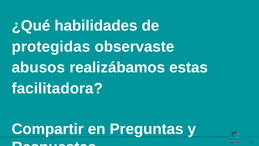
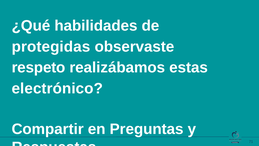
abusos: abusos -> respeto
facilitadora: facilitadora -> electrónico
